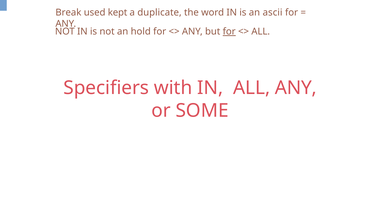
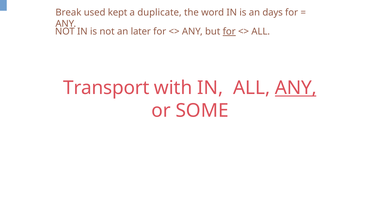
ascii: ascii -> days
hold: hold -> later
Specifiers: Specifiers -> Transport
ANY at (296, 88) underline: none -> present
